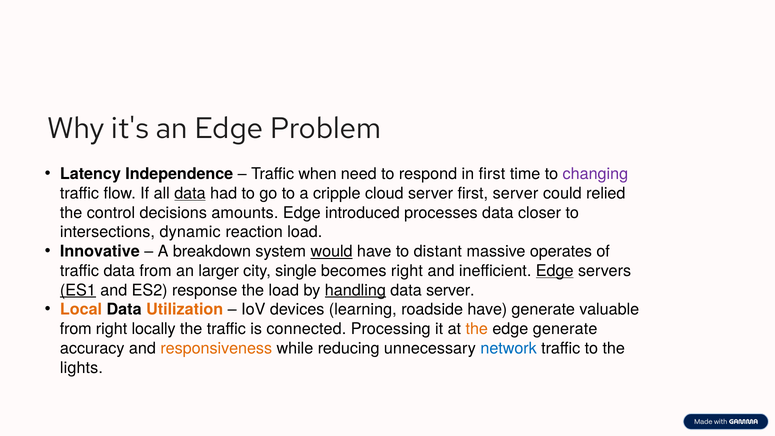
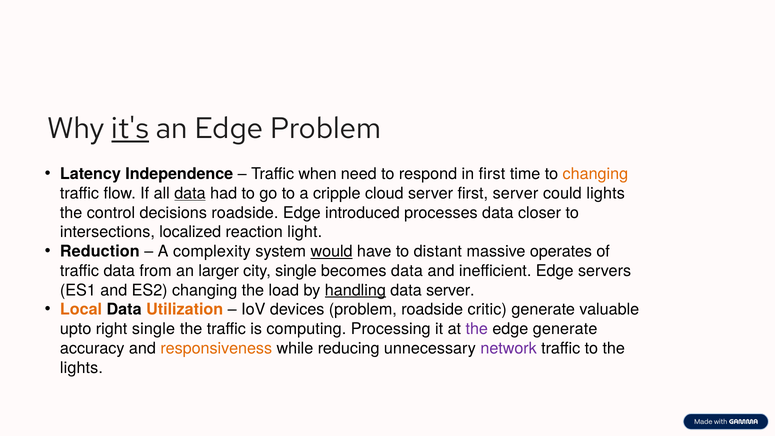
it's underline: none -> present
changing at (595, 174) colour: purple -> orange
could relied: relied -> lights
decisions amounts: amounts -> roadside
dynamic: dynamic -> localized
reaction load: load -> light
Innovative: Innovative -> Reduction
breakdown: breakdown -> complexity
becomes right: right -> data
Edge at (555, 271) underline: present -> none
ES1 underline: present -> none
ES2 response: response -> changing
devices learning: learning -> problem
roadside have: have -> critic
from at (76, 329): from -> upto
right locally: locally -> single
connected: connected -> computing
the at (477, 329) colour: orange -> purple
network colour: blue -> purple
